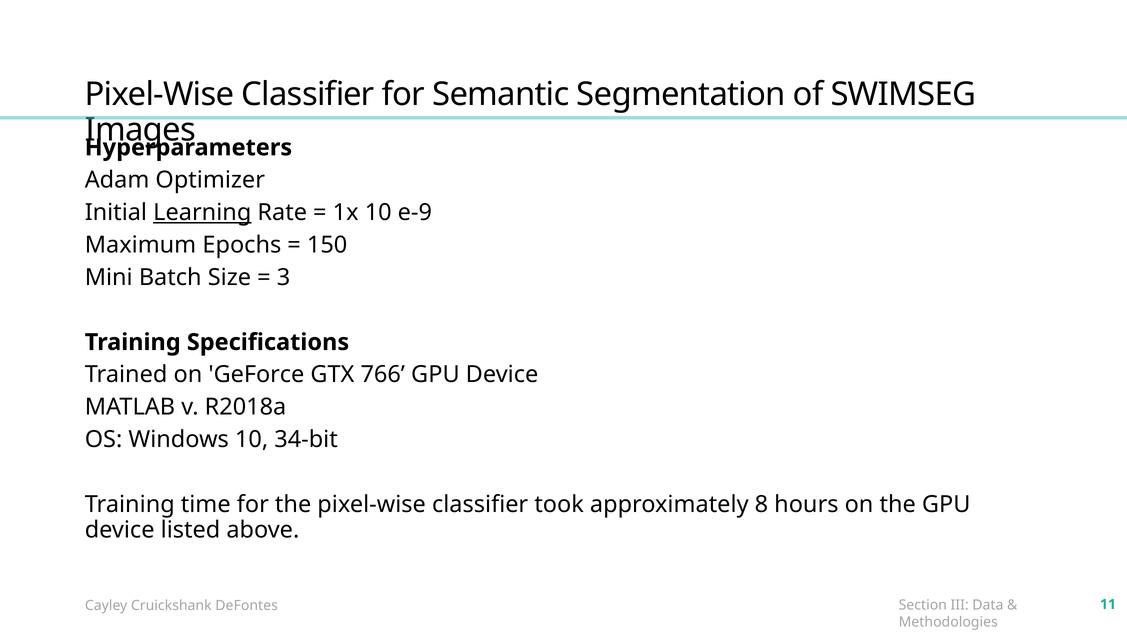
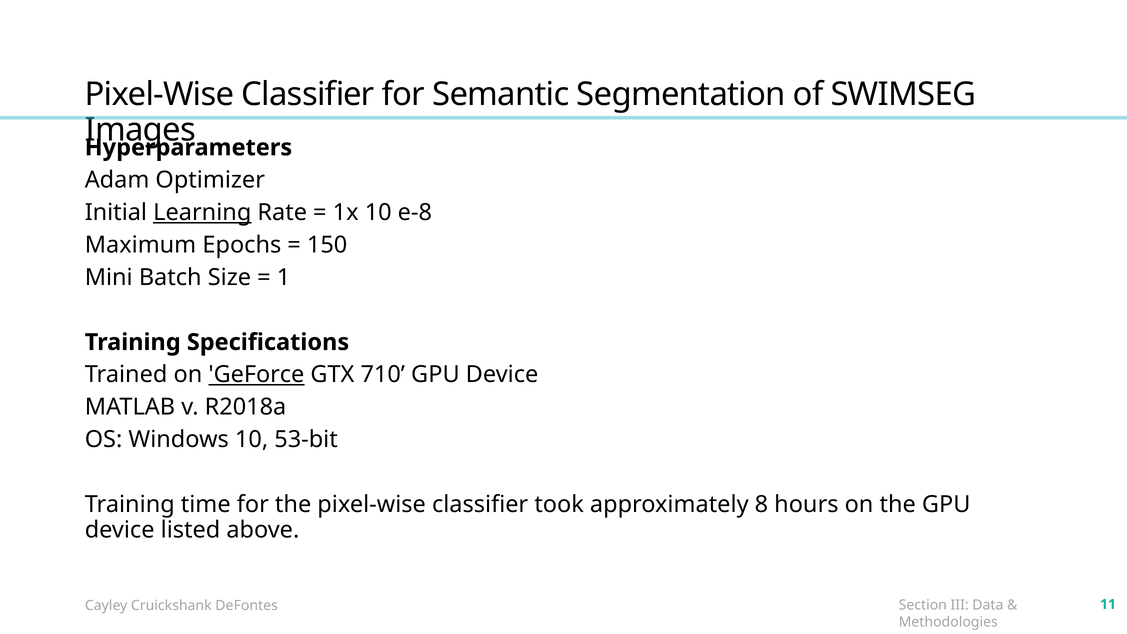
e-9: e-9 -> e-8
3: 3 -> 1
GeForce underline: none -> present
766: 766 -> 710
34-bit: 34-bit -> 53-bit
